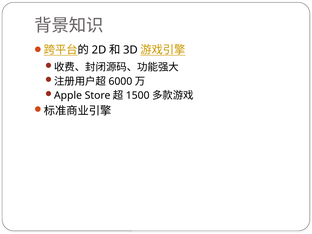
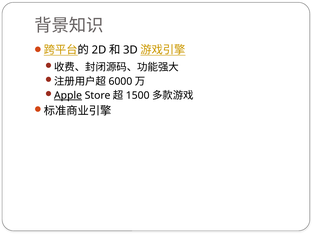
Apple underline: none -> present
